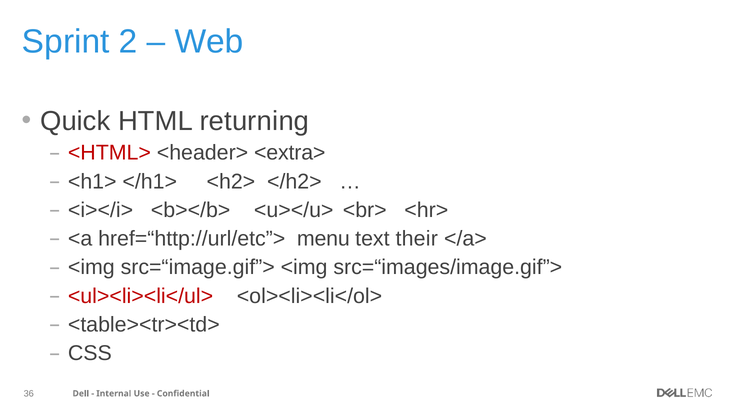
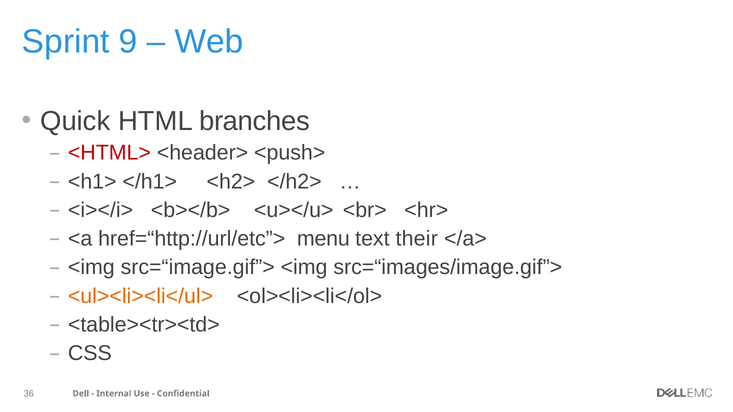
2: 2 -> 9
returning: returning -> branches
<extra>: <extra> -> <push>
<ul><li><li</ul> colour: red -> orange
